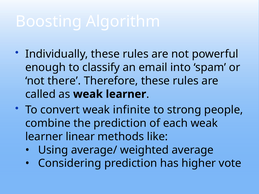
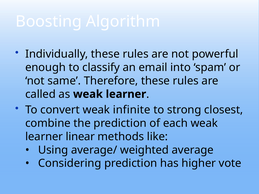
there: there -> same
people: people -> closest
